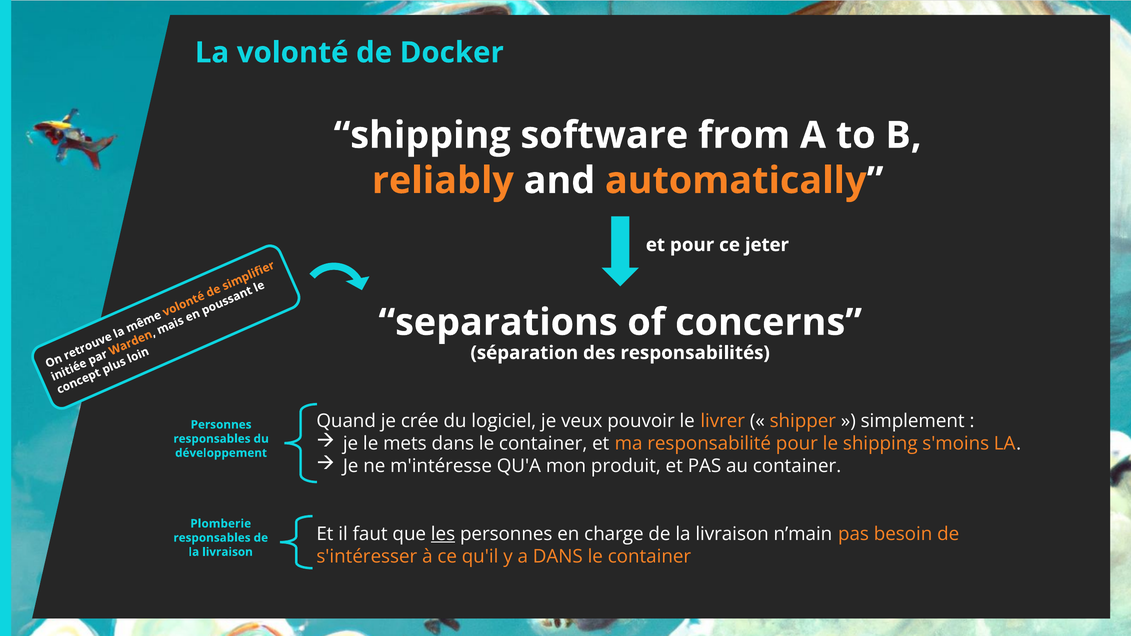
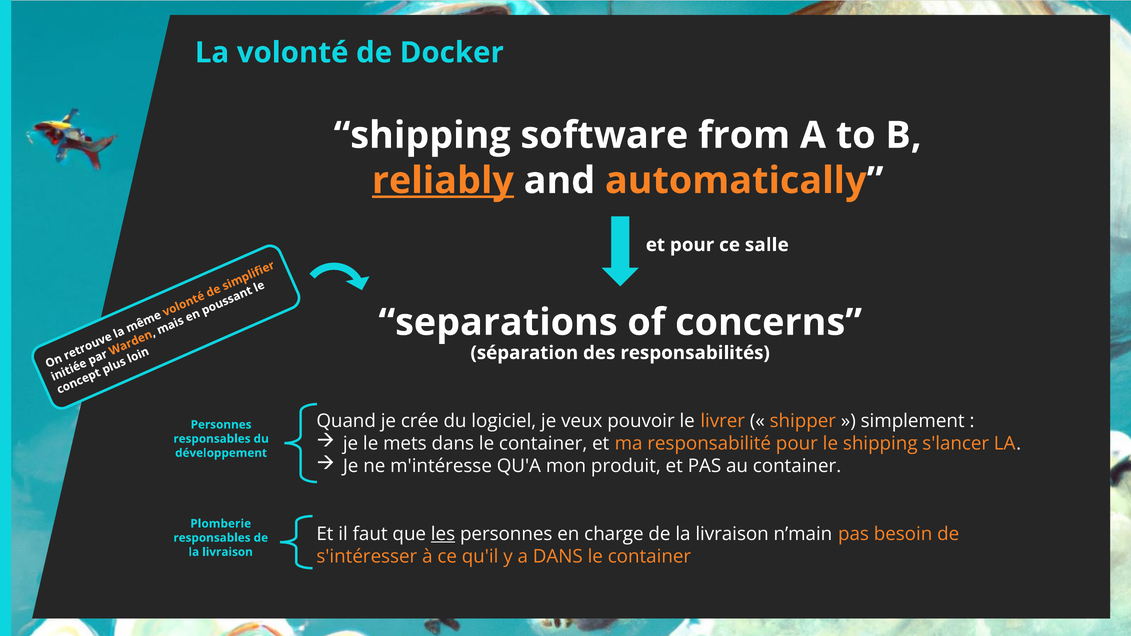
reliably underline: none -> present
jeter: jeter -> salle
s'moins: s'moins -> s'lancer
